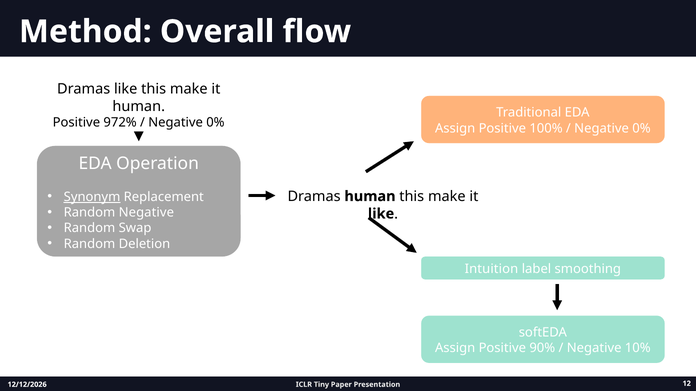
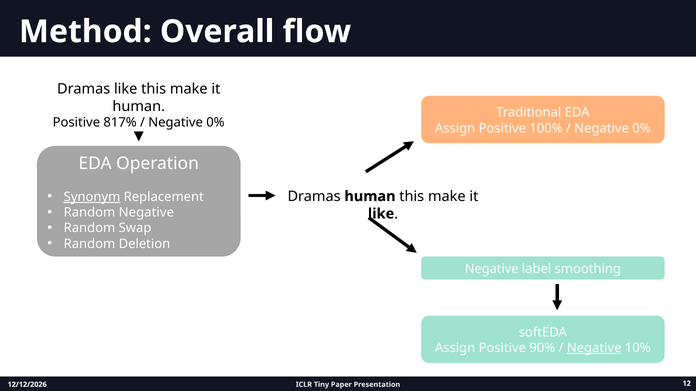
972%: 972% -> 817%
Intuition at (491, 269): Intuition -> Negative
Negative at (594, 348) underline: none -> present
